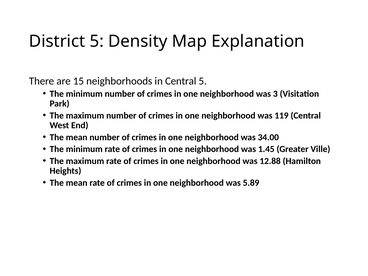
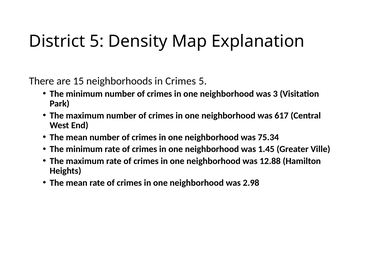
in Central: Central -> Crimes
119: 119 -> 617
34.00: 34.00 -> 75.34
5.89: 5.89 -> 2.98
